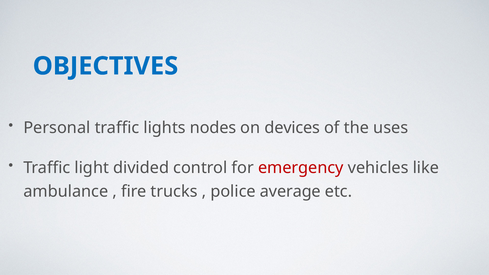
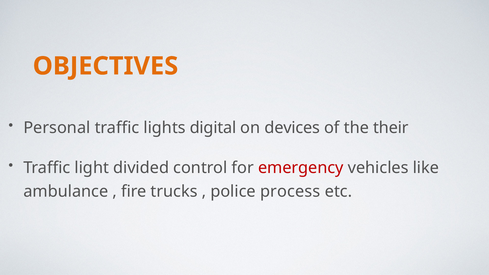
OBJECTIVES colour: blue -> orange
nodes: nodes -> digital
uses: uses -> their
average: average -> process
